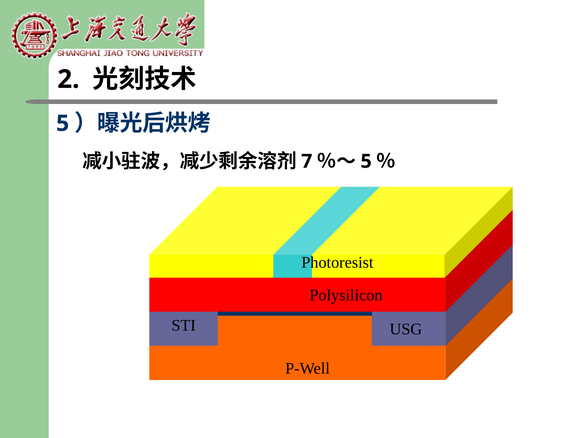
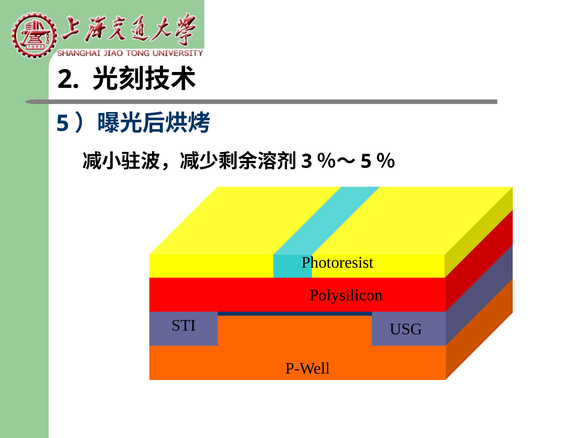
7: 7 -> 3
